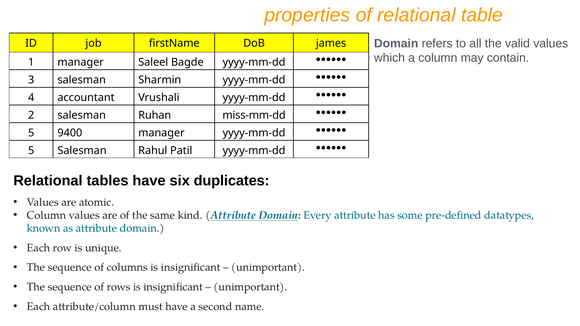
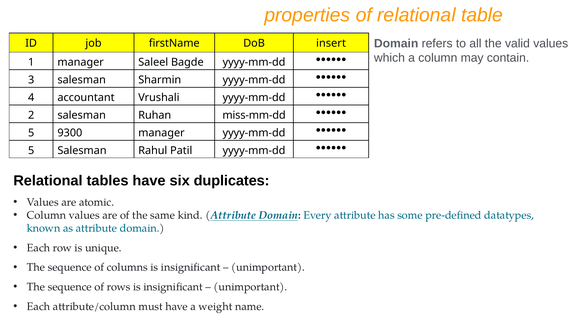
james: james -> insert
9400: 9400 -> 9300
second: second -> weight
